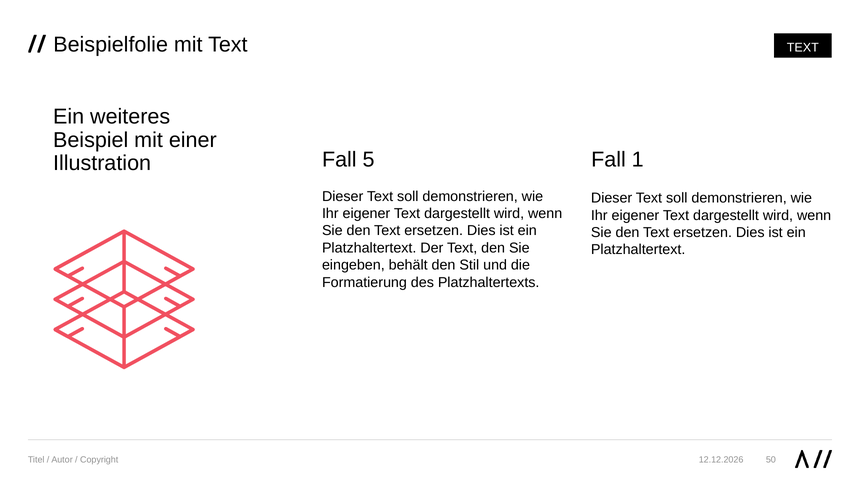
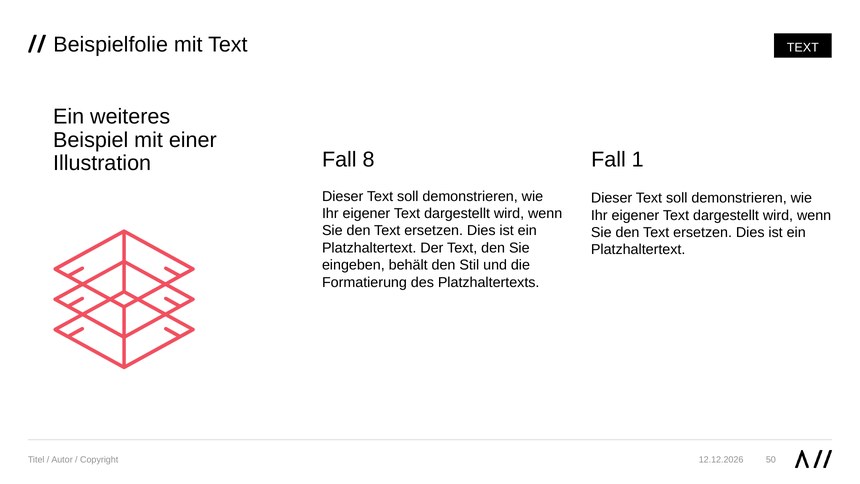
5: 5 -> 8
